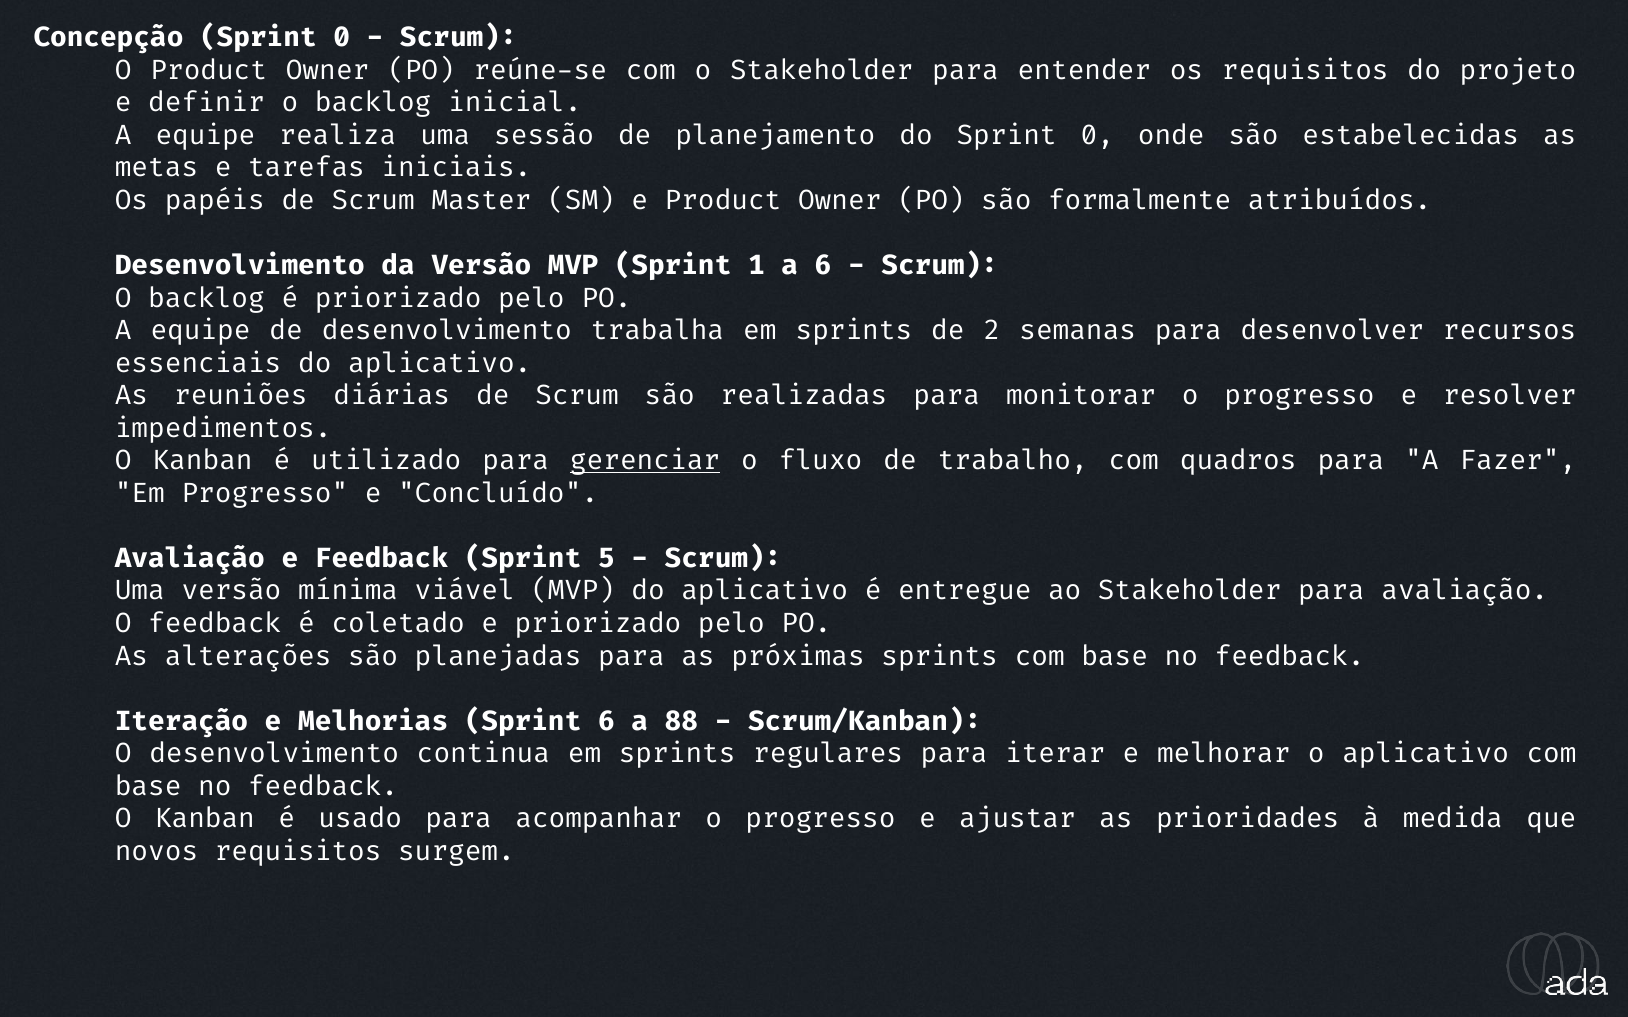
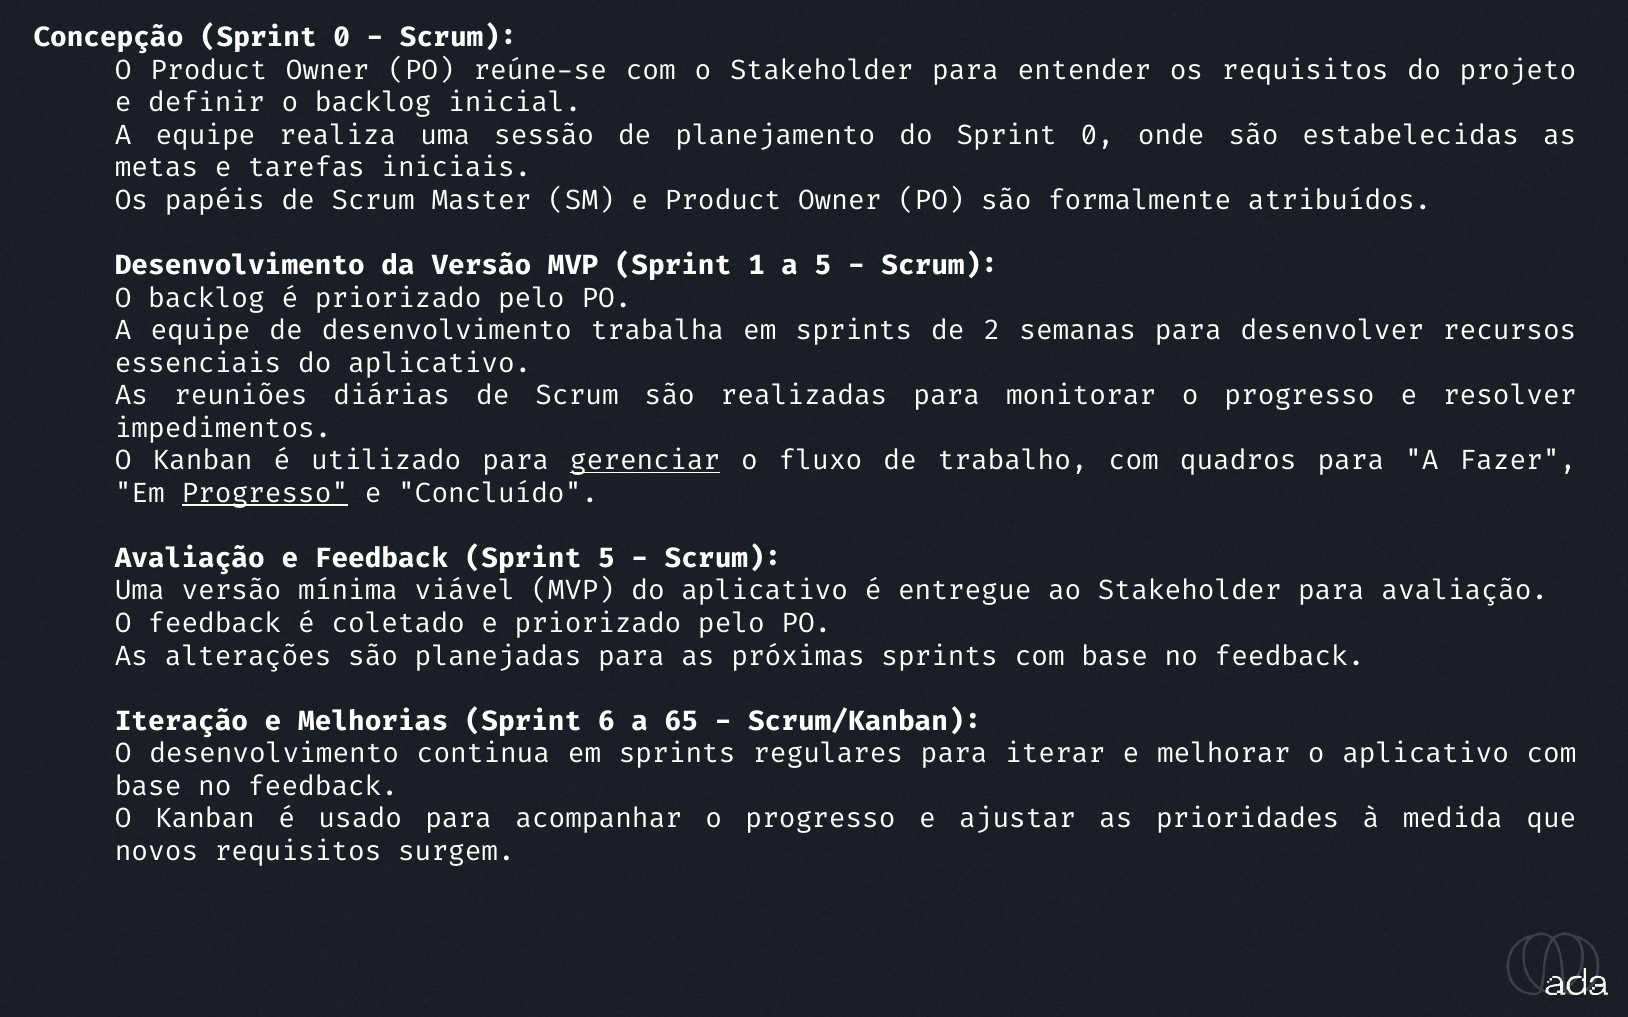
a 6: 6 -> 5
Progresso at (265, 494) underline: none -> present
88: 88 -> 65
